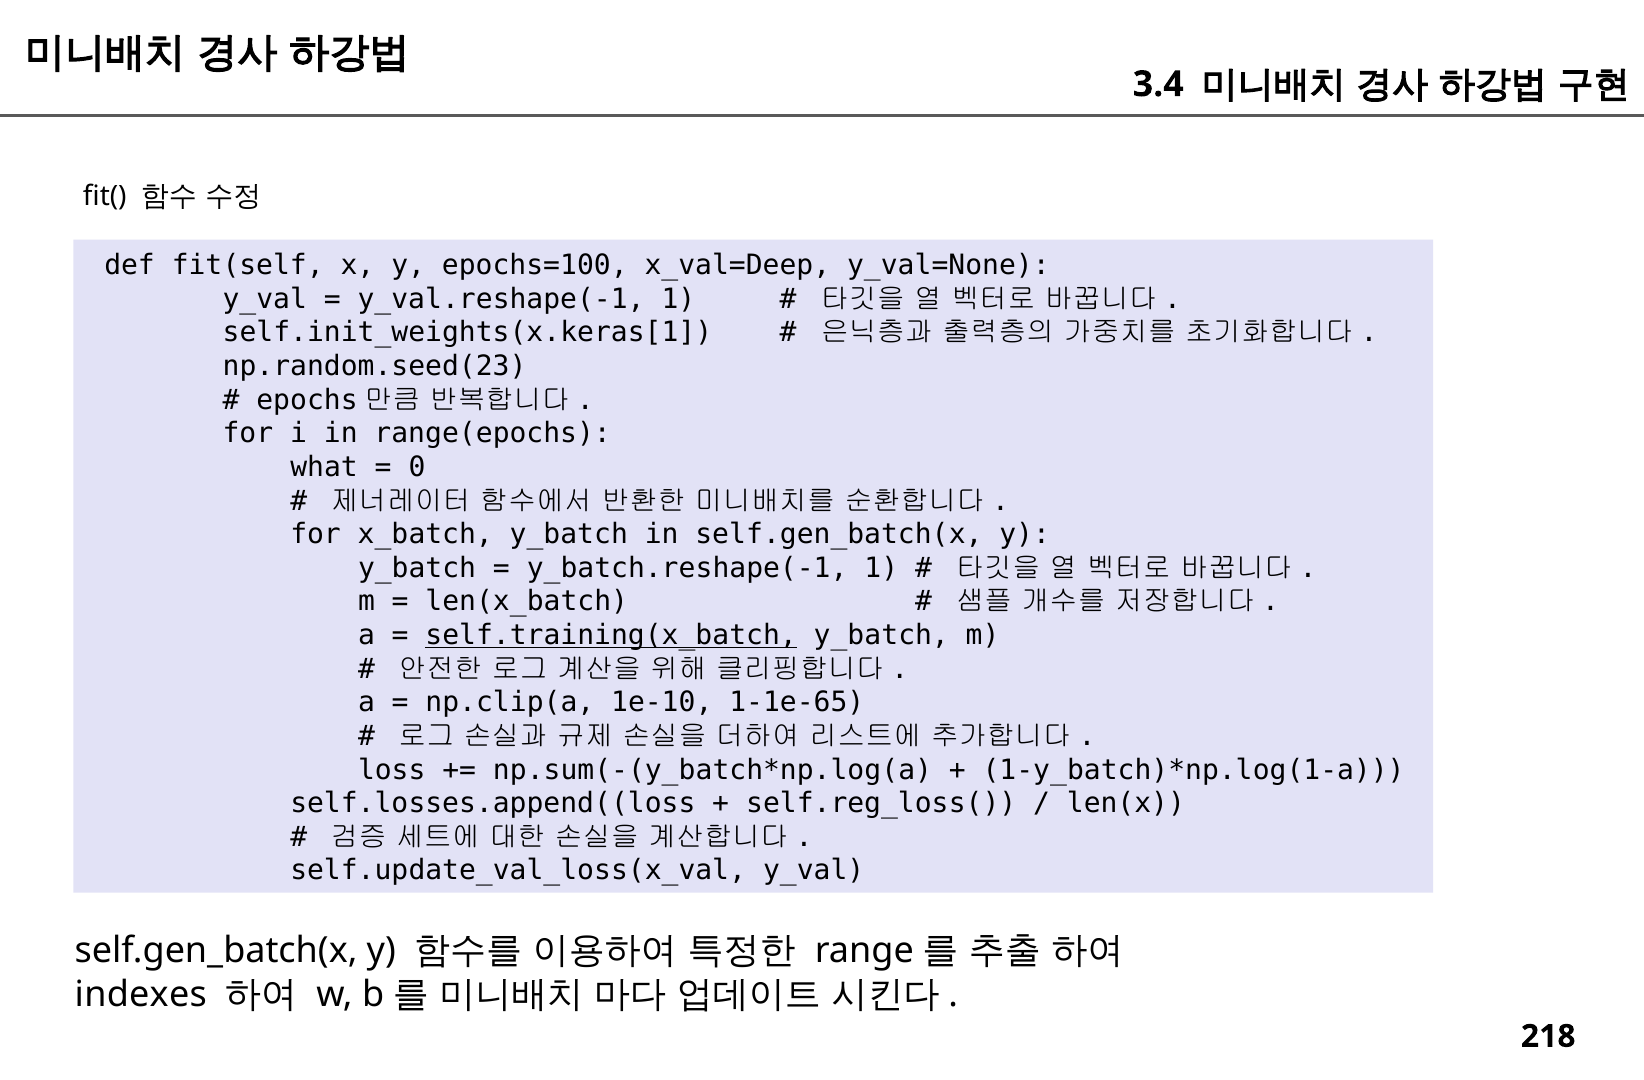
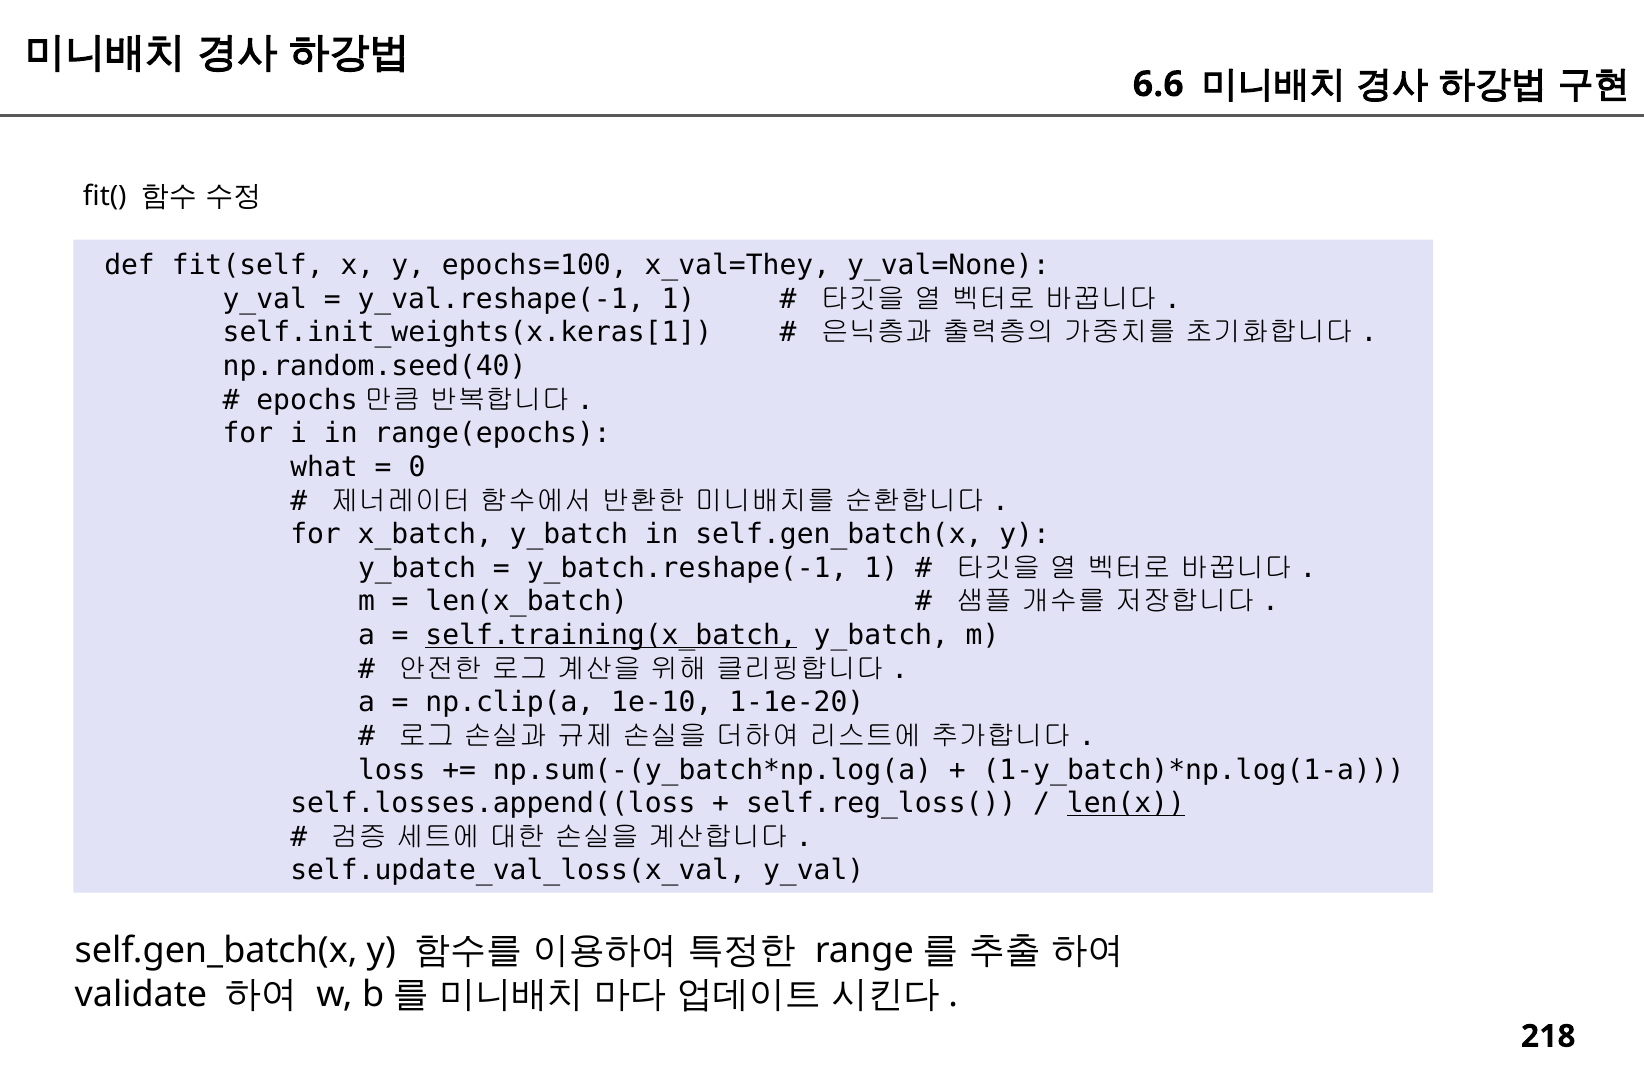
3.4: 3.4 -> 6.6
x_val=Deep: x_val=Deep -> x_val=They
np.random.seed(23: np.random.seed(23 -> np.random.seed(40
1-1e-65: 1-1e-65 -> 1-1e-20
len(x underline: none -> present
indexes: indexes -> validate
